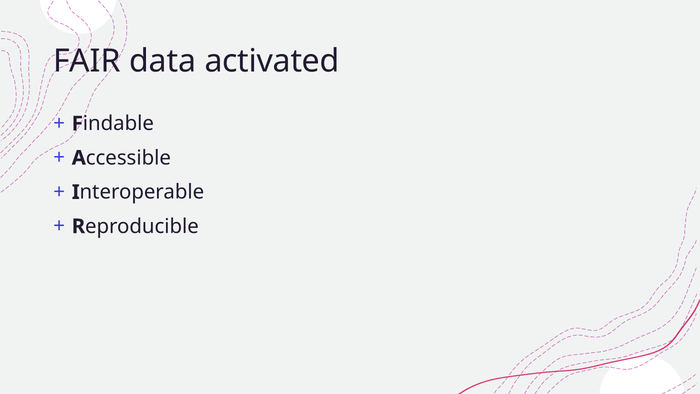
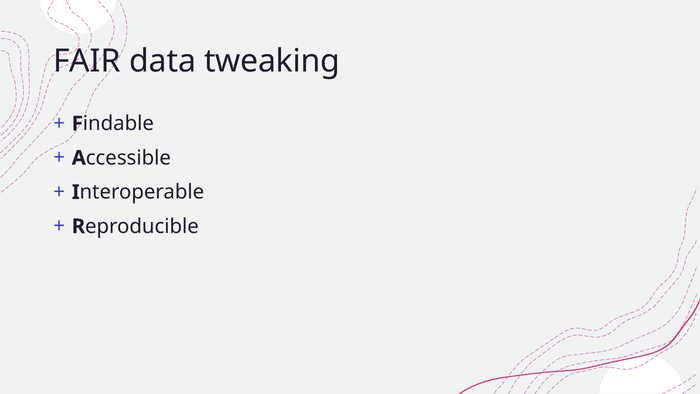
activated: activated -> tweaking
